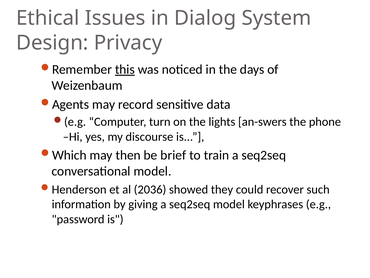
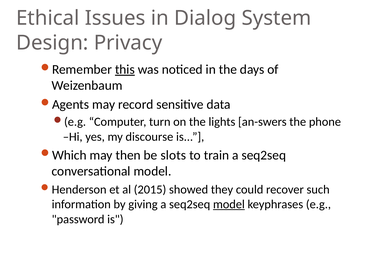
brief: brief -> slots
2036: 2036 -> 2015
model at (229, 204) underline: none -> present
